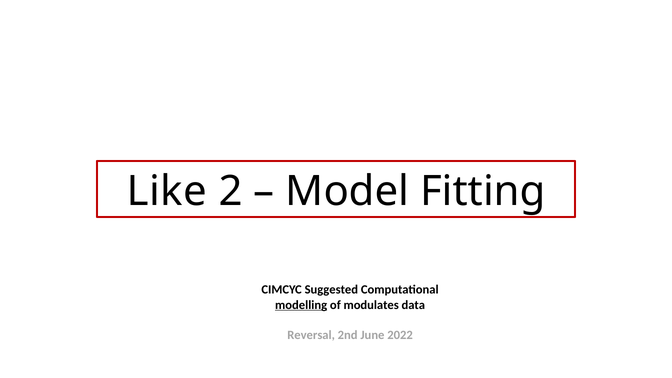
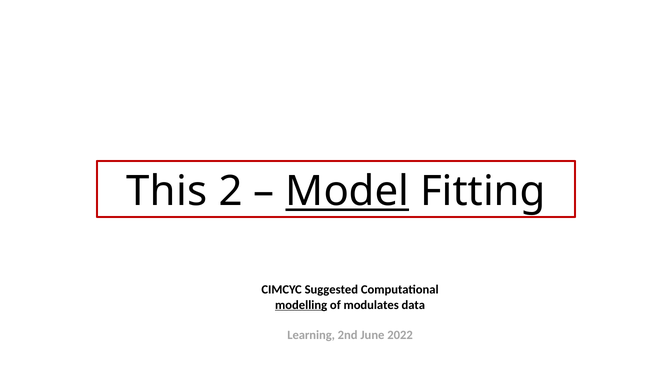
Like: Like -> This
Model underline: none -> present
Reversal: Reversal -> Learning
